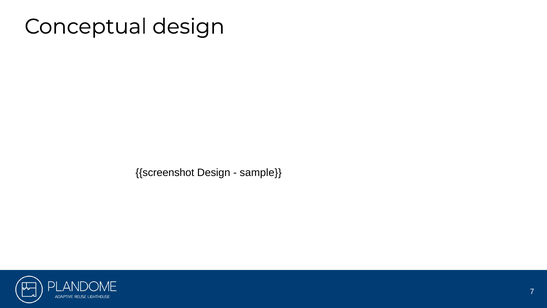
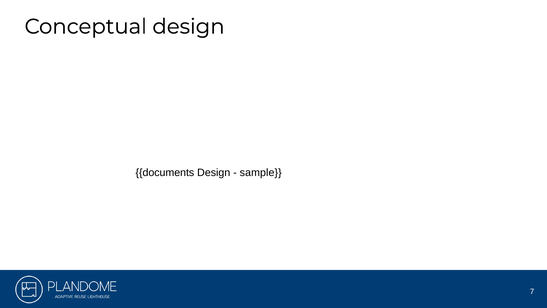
screenshot: screenshot -> documents
